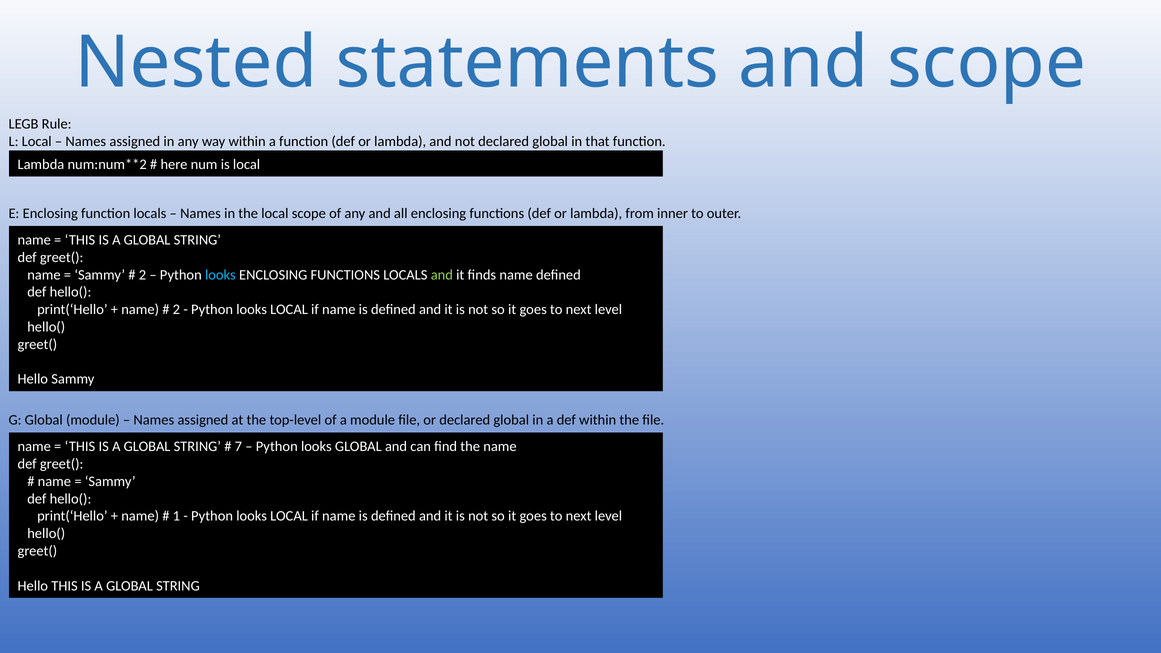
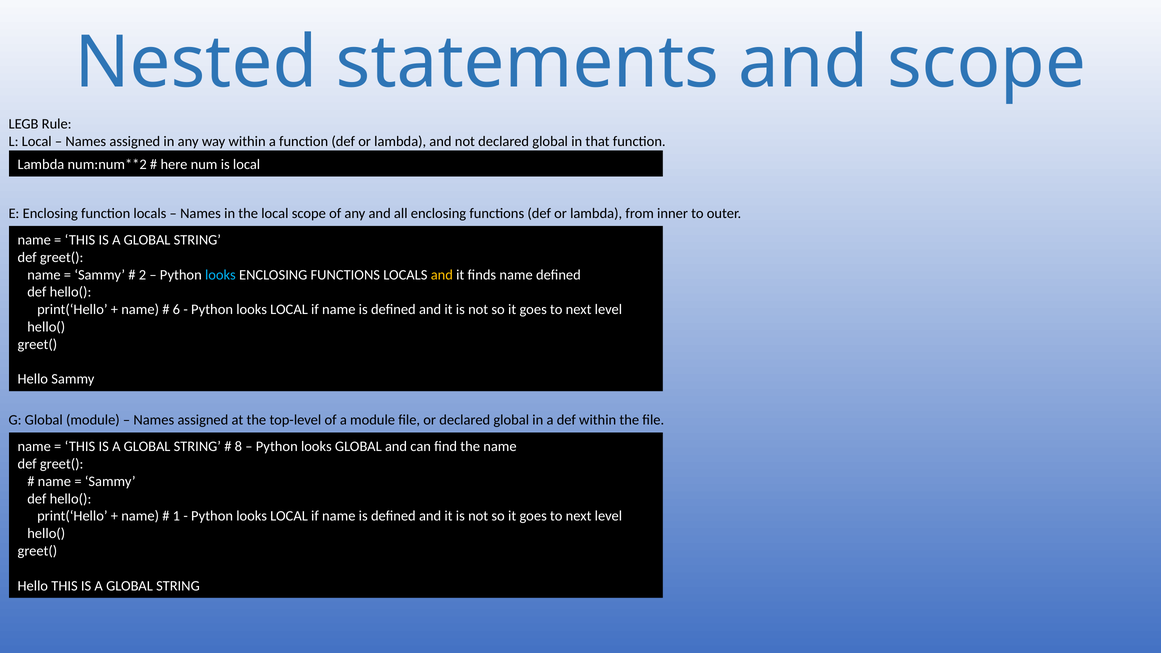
and at (442, 275) colour: light green -> yellow
2 at (176, 310): 2 -> 6
7: 7 -> 8
